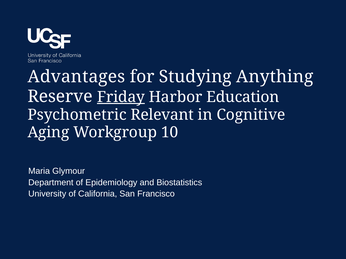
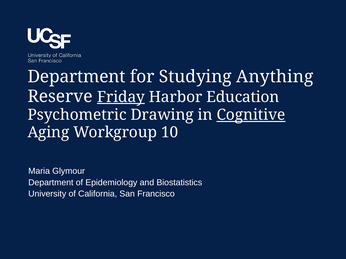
Advantages at (76, 77): Advantages -> Department
Relevant: Relevant -> Drawing
Cognitive underline: none -> present
